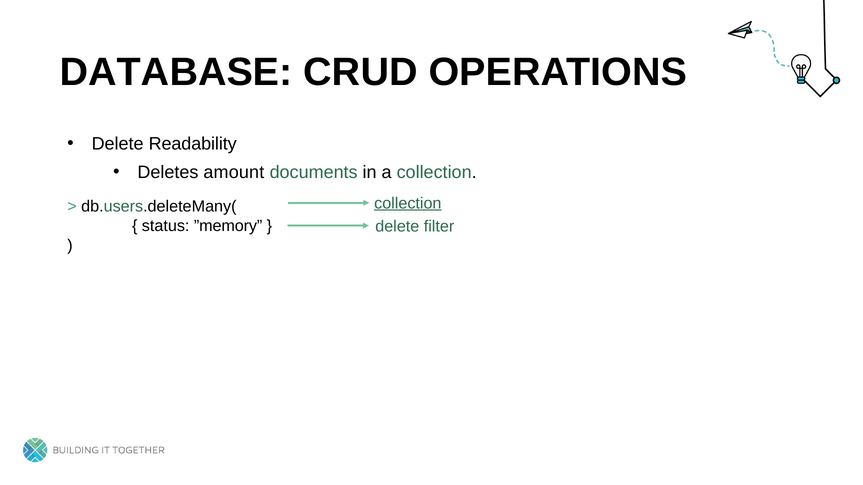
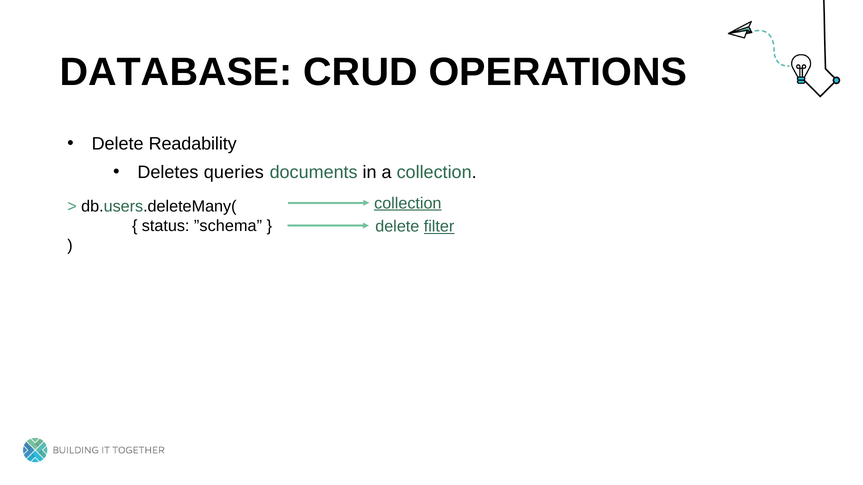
amount: amount -> queries
”memory: ”memory -> ”schema
filter underline: none -> present
